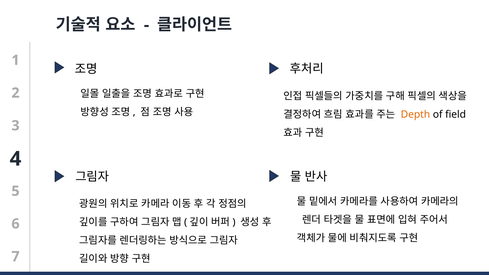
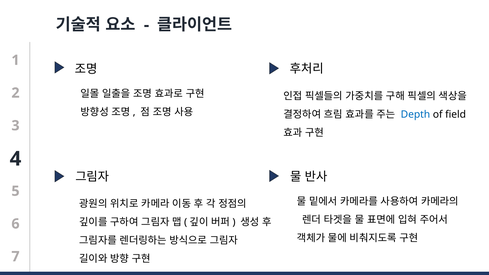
Depth colour: orange -> blue
